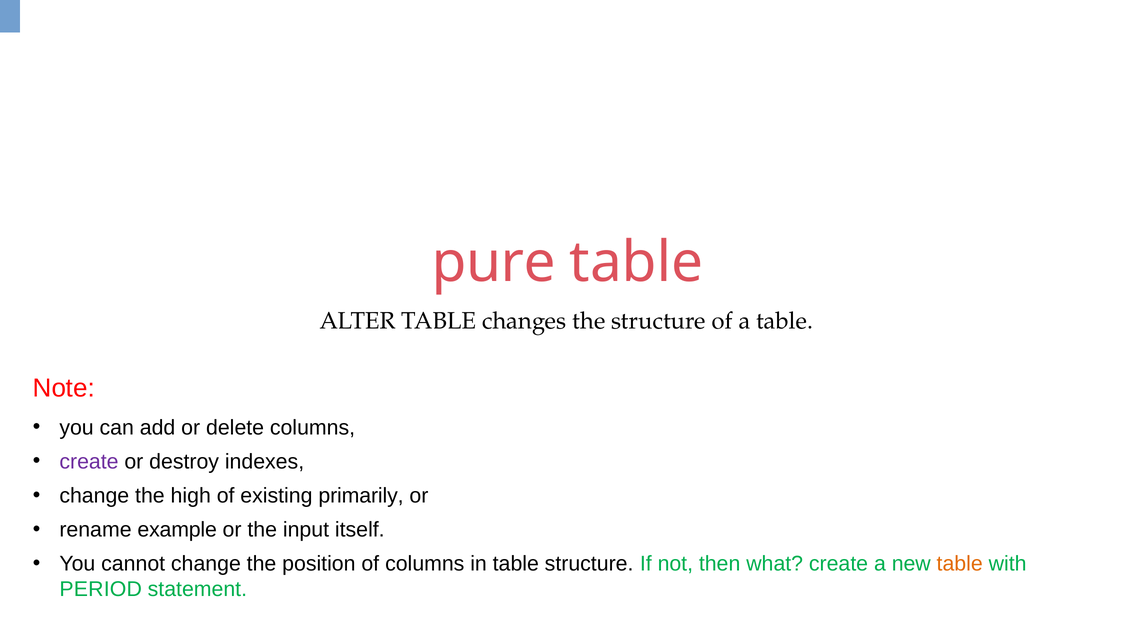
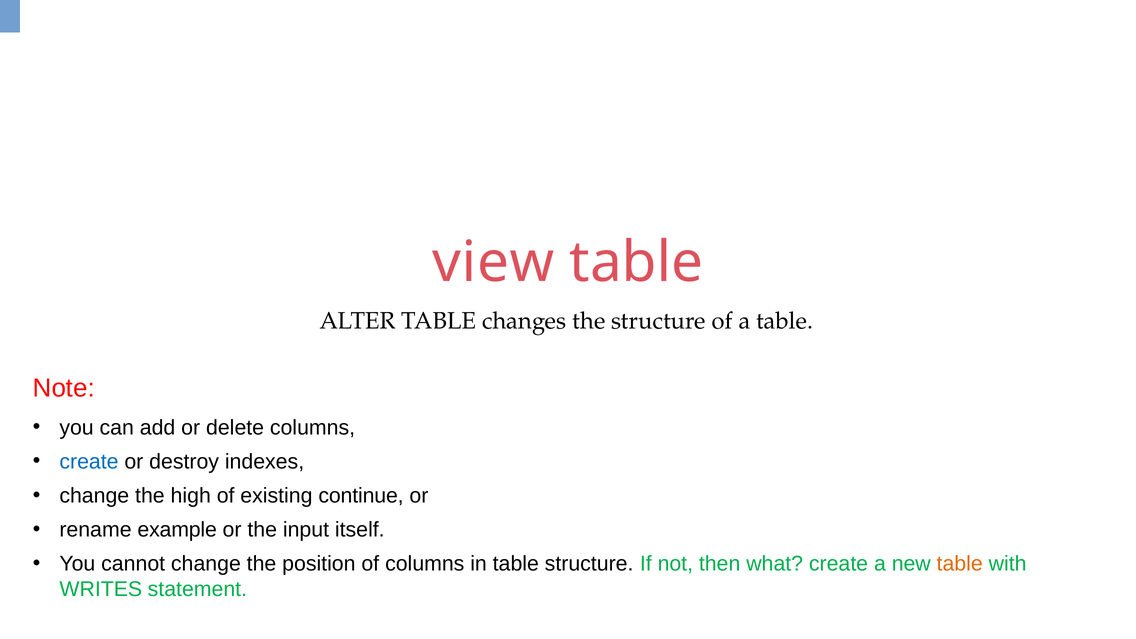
pure: pure -> view
create at (89, 462) colour: purple -> blue
primarily: primarily -> continue
PERIOD: PERIOD -> WRITES
